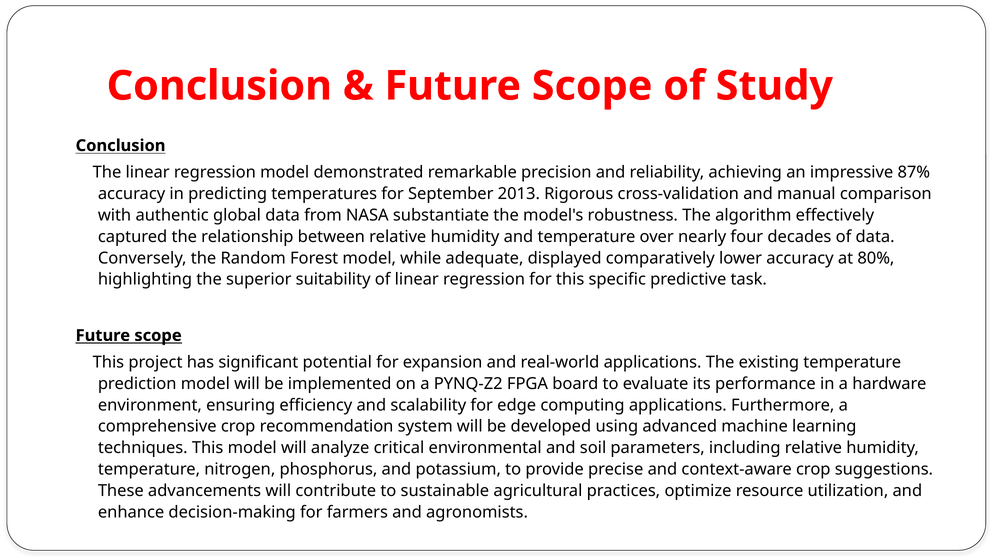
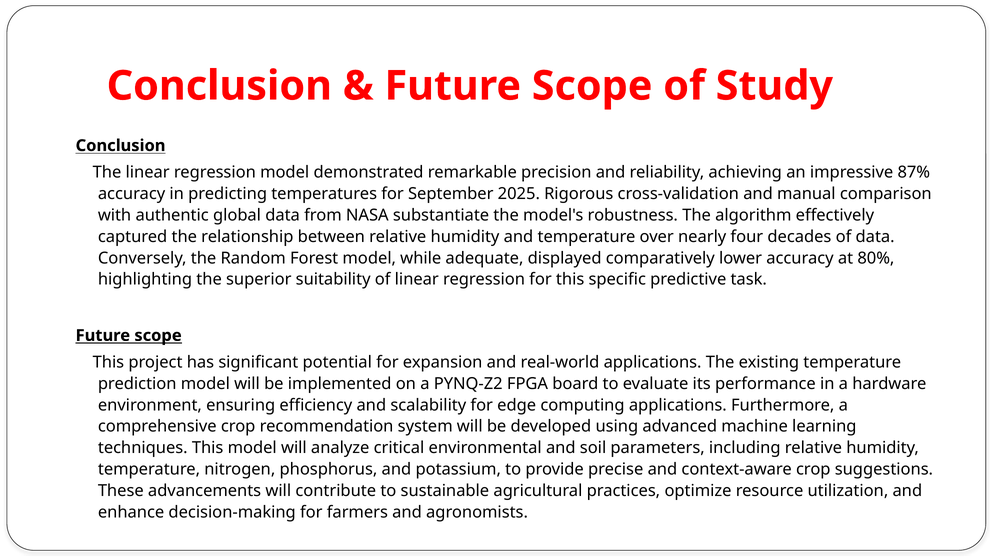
2013: 2013 -> 2025
